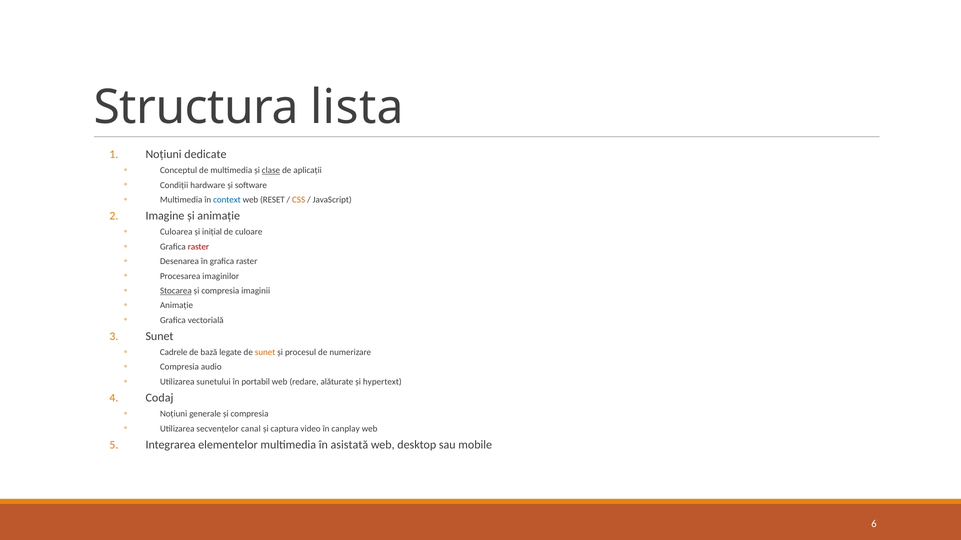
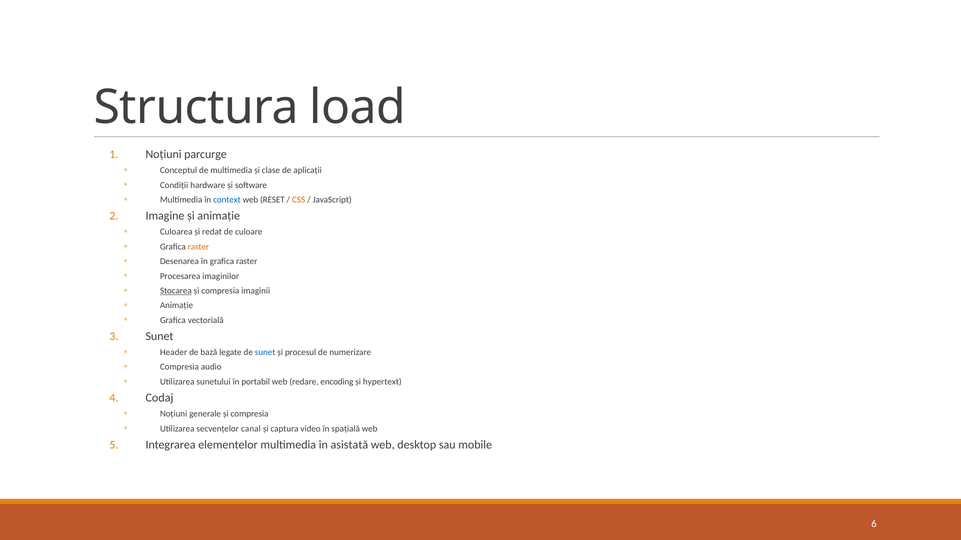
lista: lista -> load
dedicate: dedicate -> parcurge
clase underline: present -> none
inițial: inițial -> redat
raster at (198, 247) colour: red -> orange
Cadrele: Cadrele -> Header
sunet at (265, 353) colour: orange -> blue
alăturate: alăturate -> encoding
canplay: canplay -> spațială
